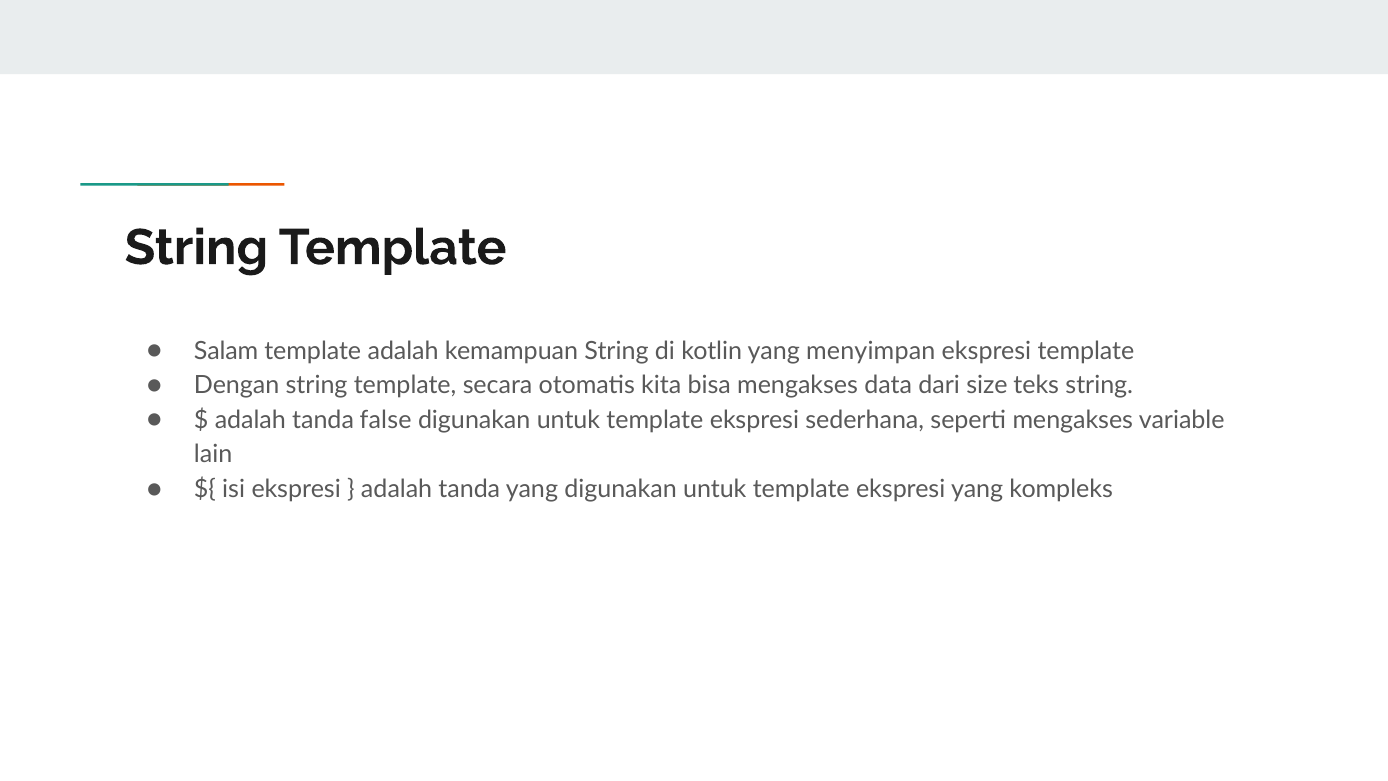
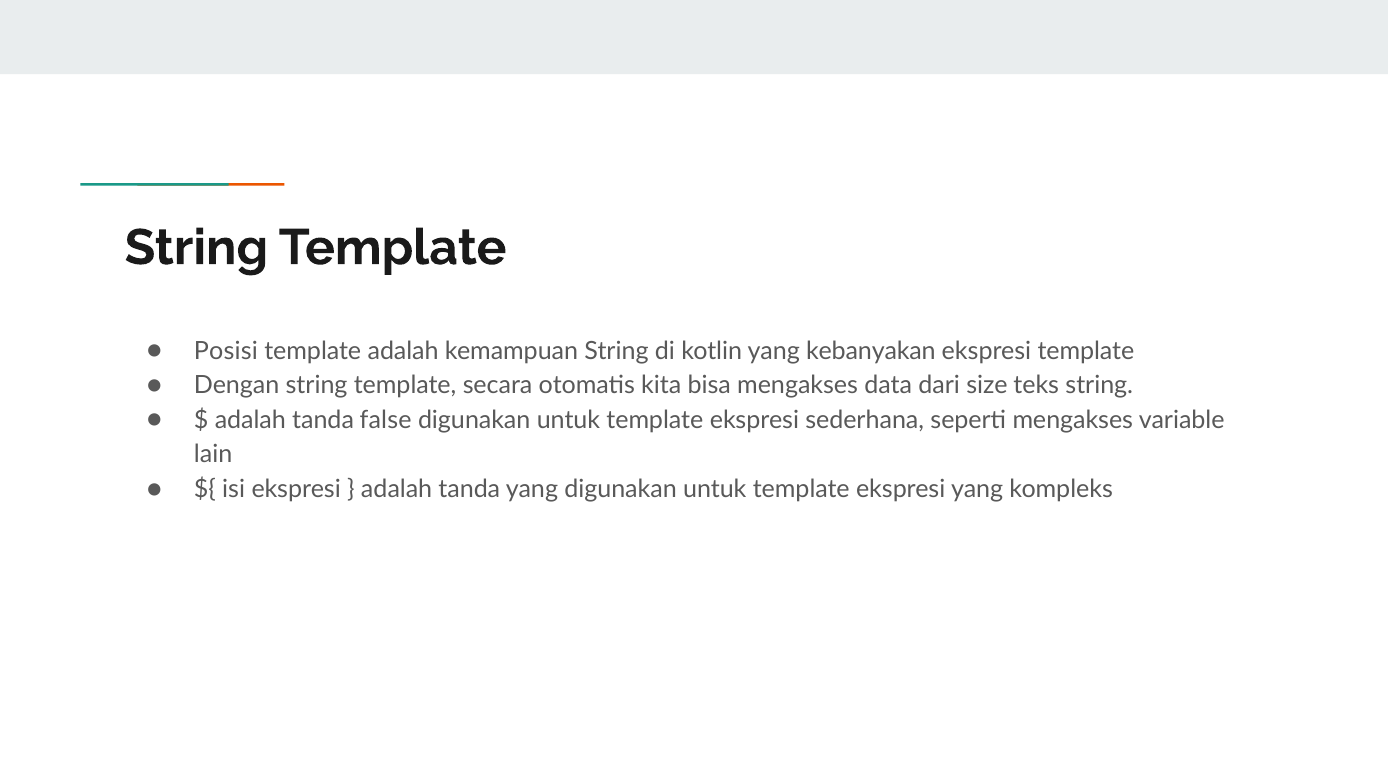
Salam: Salam -> Posisi
menyimpan: menyimpan -> kebanyakan
